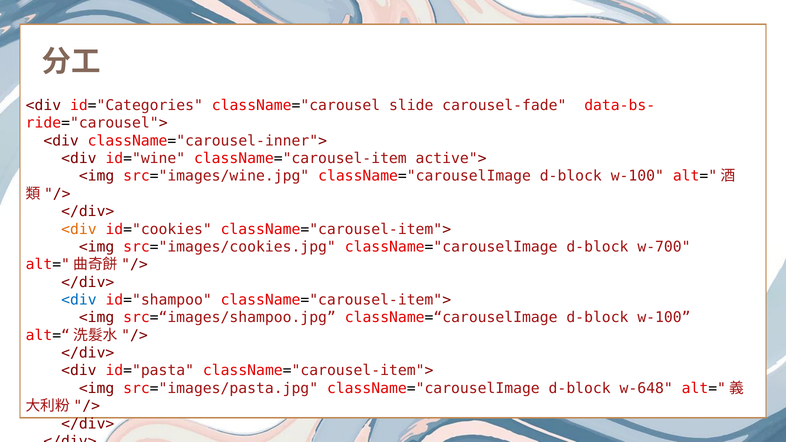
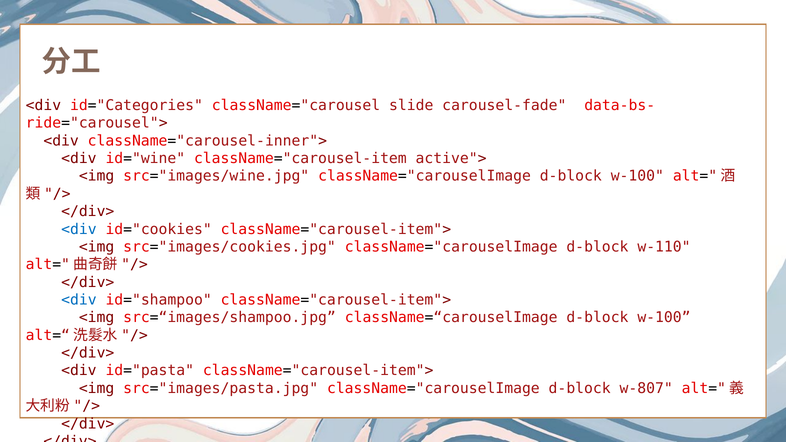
<div at (79, 229) colour: orange -> blue
w-700: w-700 -> w-110
w-648: w-648 -> w-807
